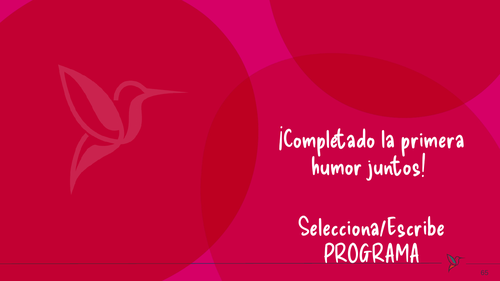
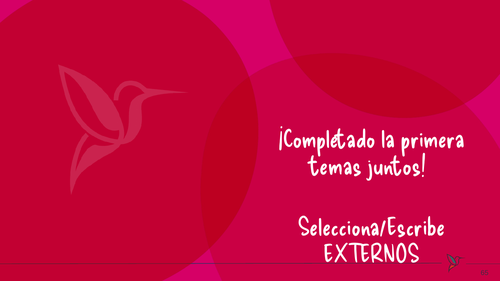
humor: humor -> temas
PROGRAMA: PROGRAMA -> EXTERNOS
